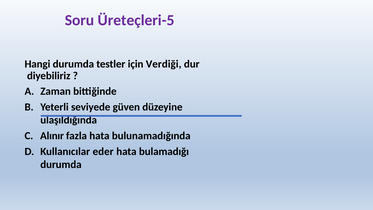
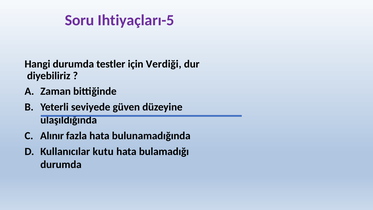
Üreteçleri-5: Üreteçleri-5 -> Ihtiyaçları-5
eder: eder -> kutu
